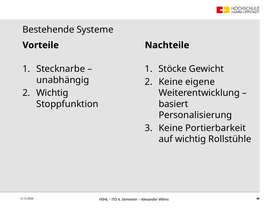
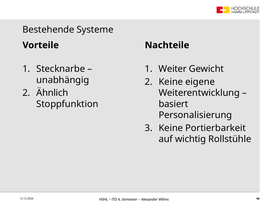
Stöcke: Stöcke -> Weiter
Wichtig at (52, 93): Wichtig -> Ähnlich
